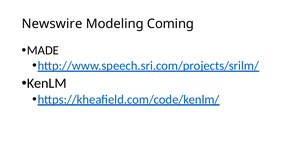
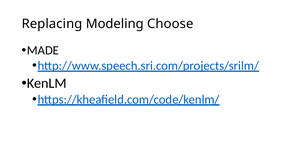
Newswire: Newswire -> Replacing
Coming: Coming -> Choose
